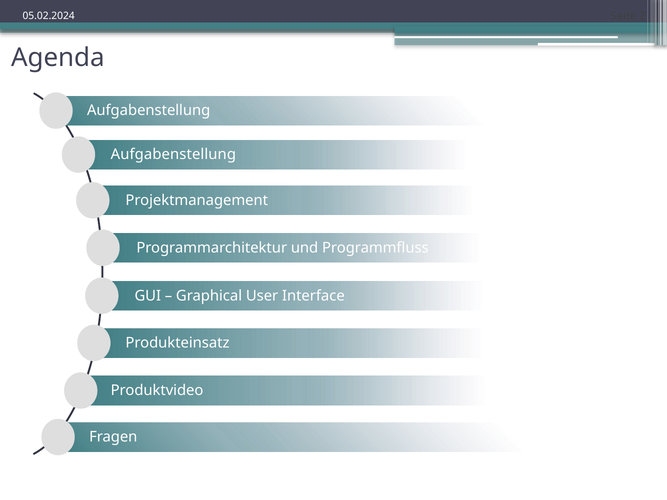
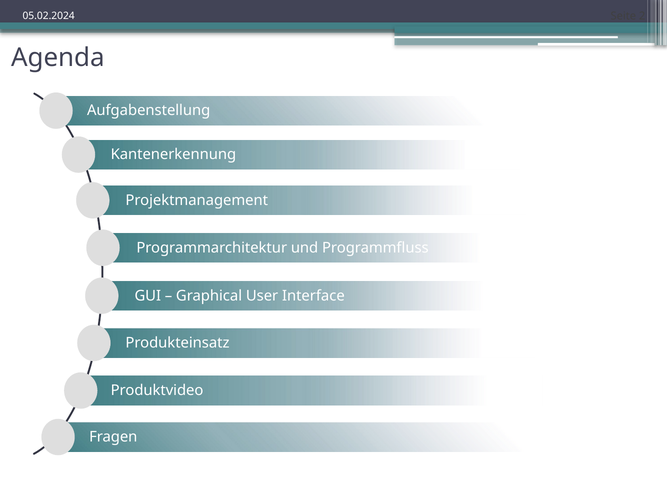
Aufgabenstellung at (173, 155): Aufgabenstellung -> Kantenerkennung
